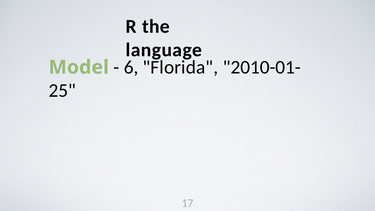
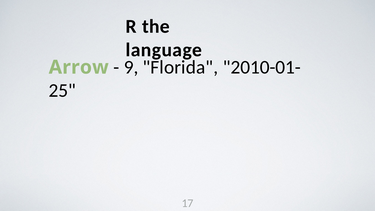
Model: Model -> Arrow
6: 6 -> 9
